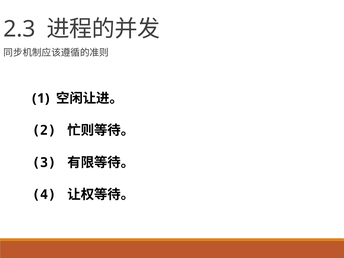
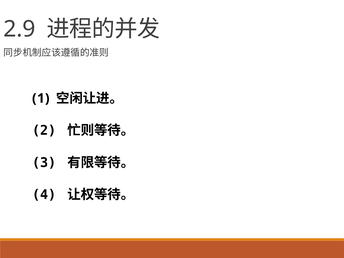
2.3: 2.3 -> 2.9
